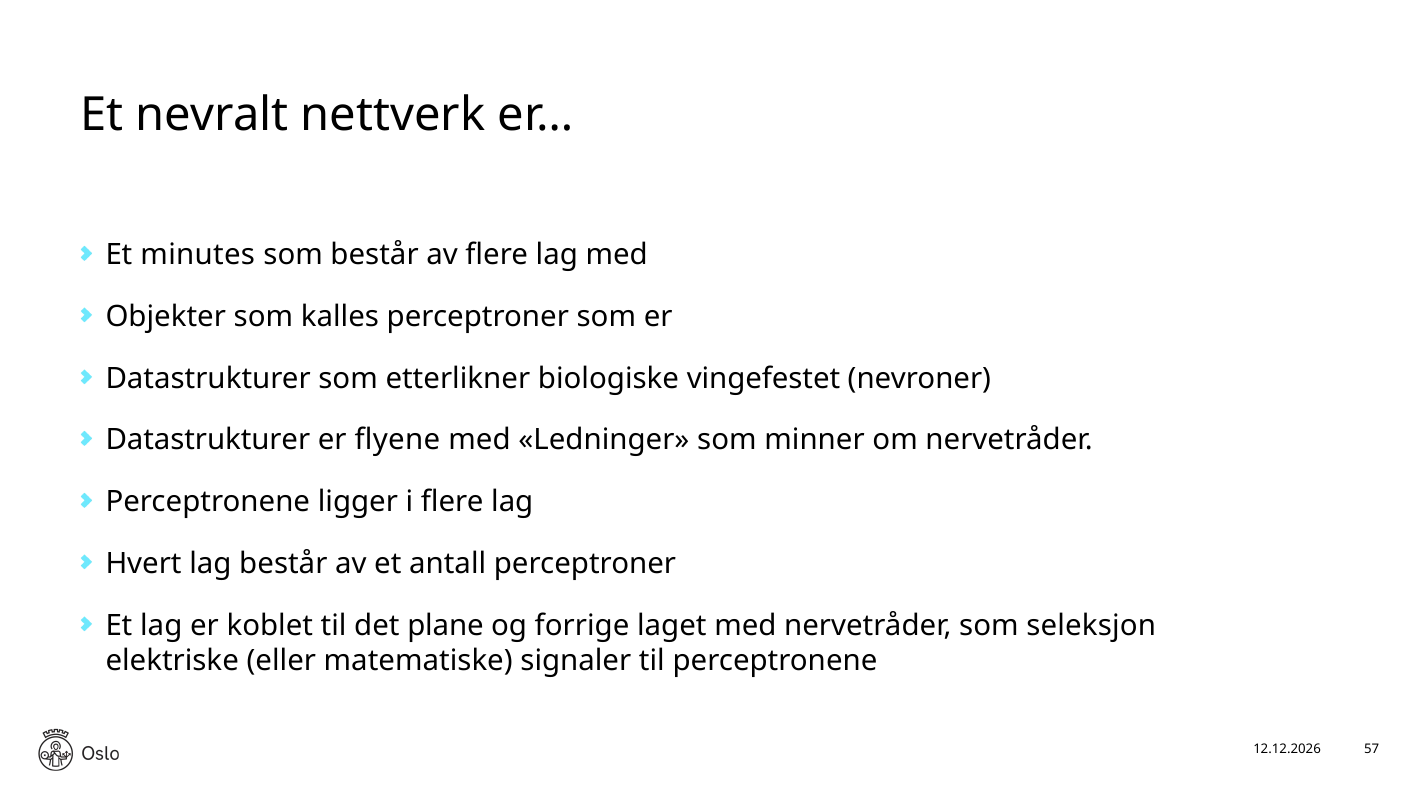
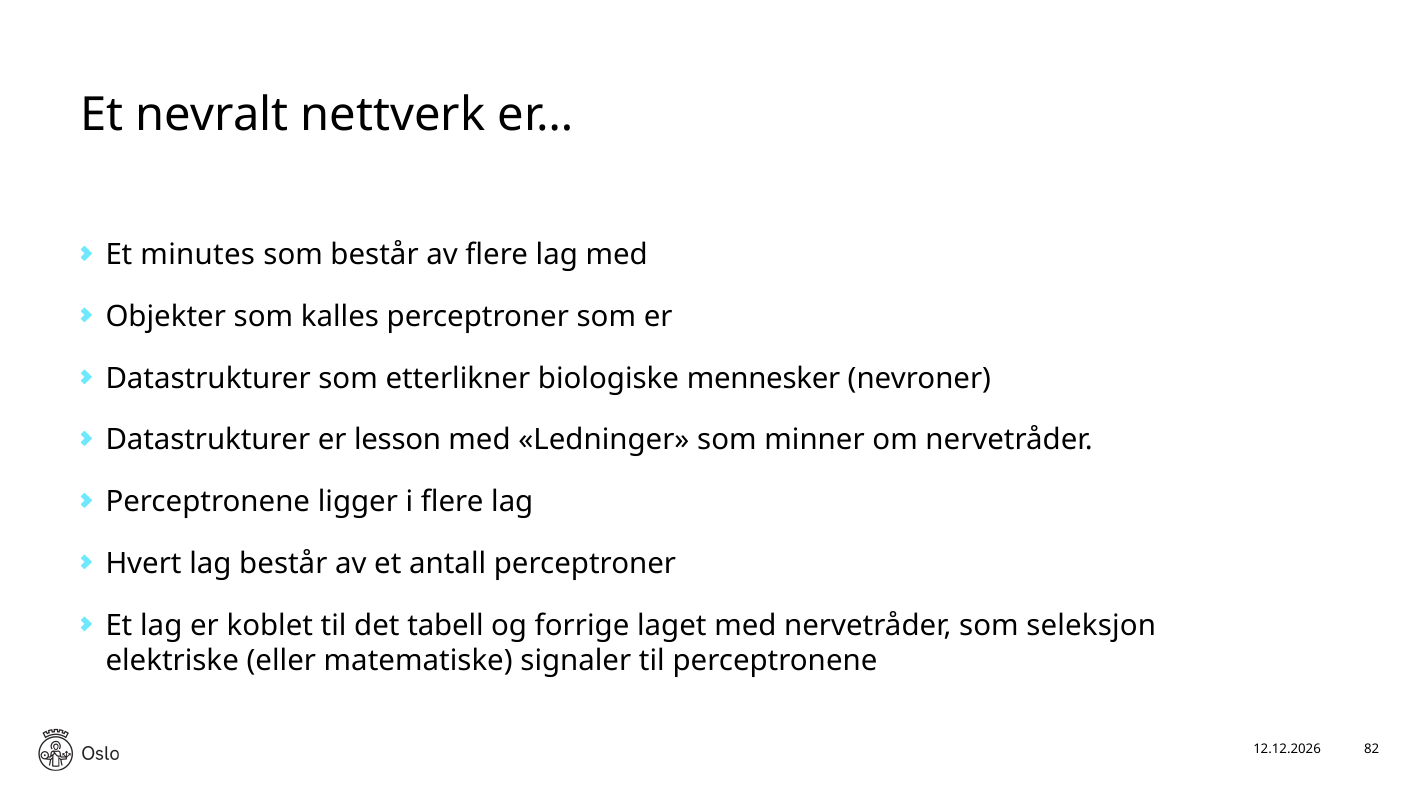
vingefestet: vingefestet -> mennesker
flyene: flyene -> lesson
plane: plane -> tabell
57: 57 -> 82
